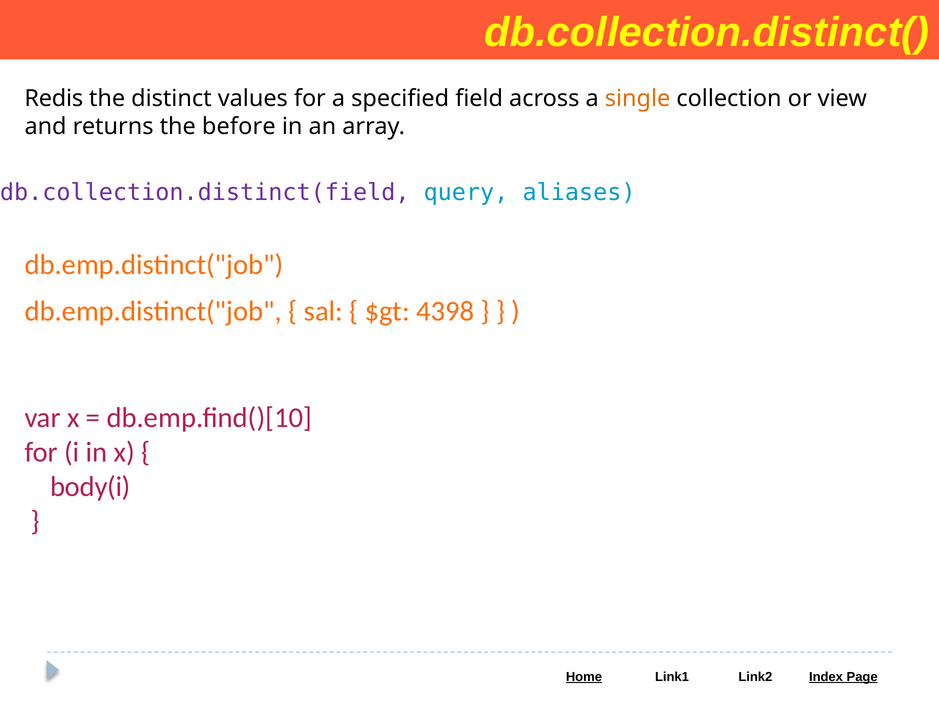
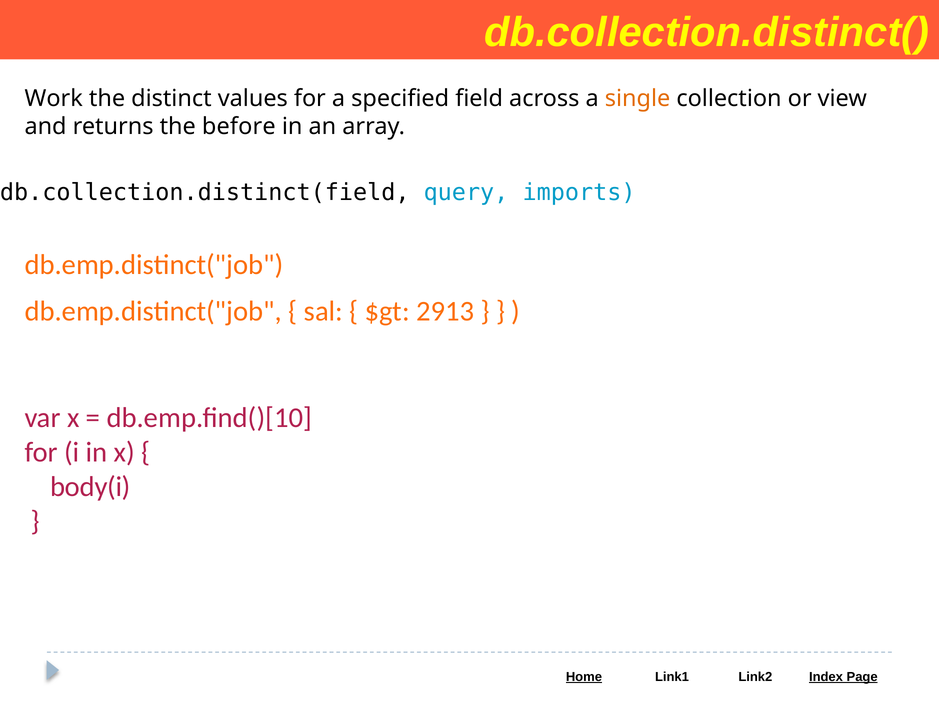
Redis: Redis -> Work
db.collection.distinct(field colour: purple -> black
aliases: aliases -> imports
4398: 4398 -> 2913
